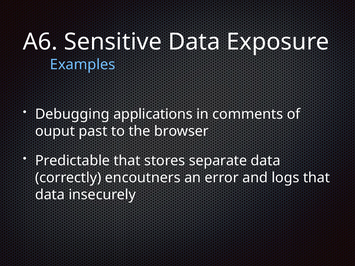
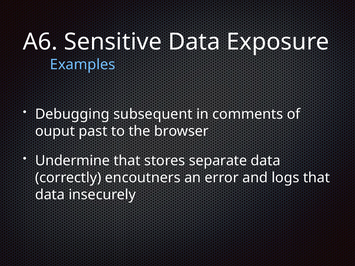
applications: applications -> subsequent
Predictable: Predictable -> Undermine
